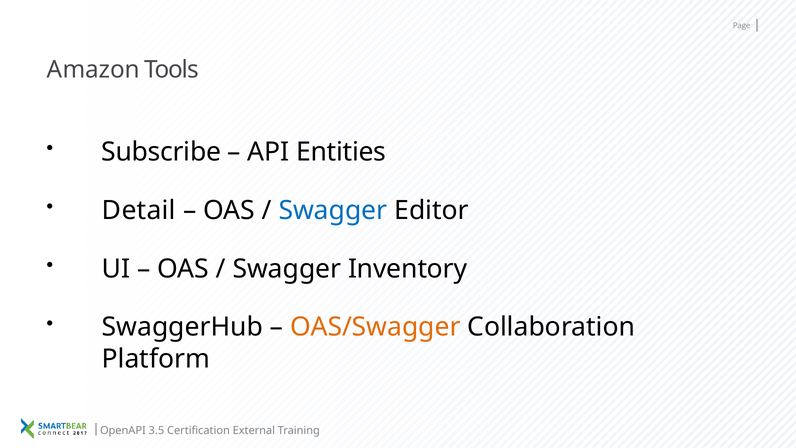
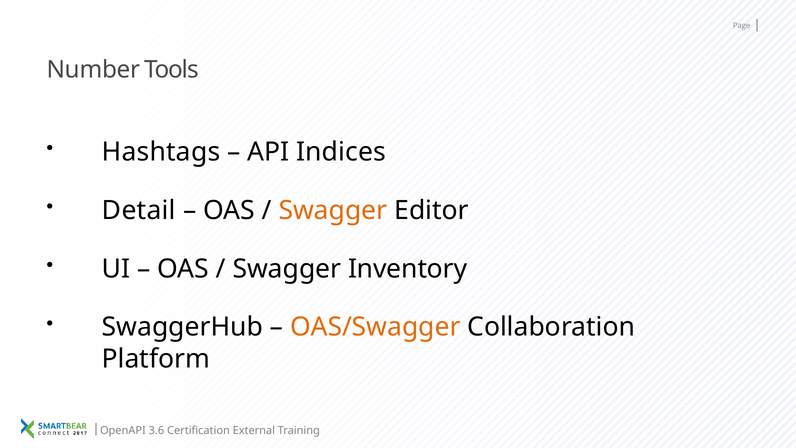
Amazon: Amazon -> Number
Subscribe: Subscribe -> Hashtags
Entities: Entities -> Indices
Swagger at (333, 210) colour: blue -> orange
3.5: 3.5 -> 3.6
